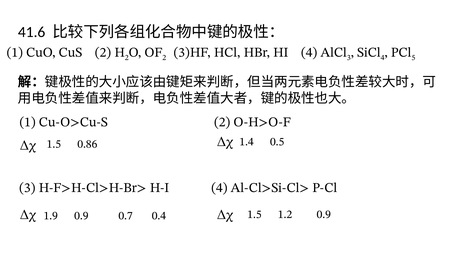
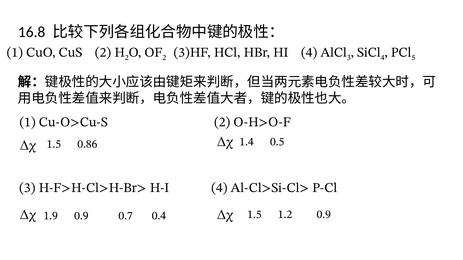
41.6: 41.6 -> 16.8
